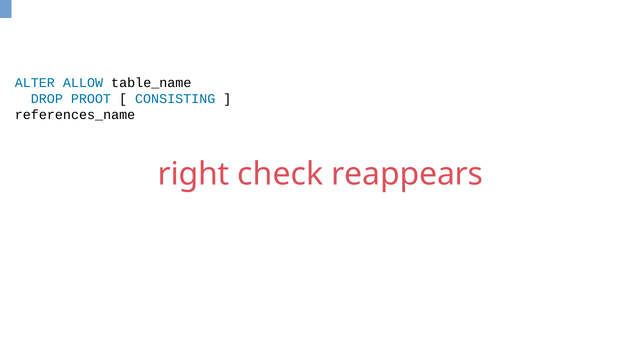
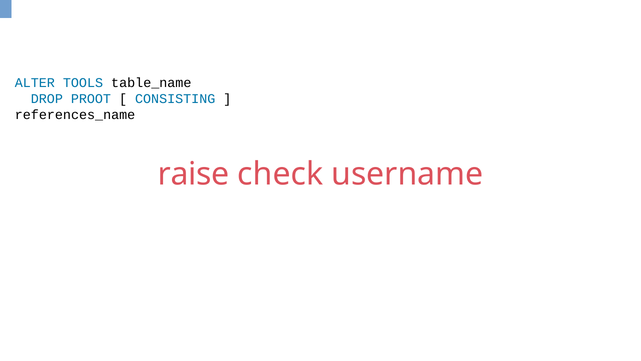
ALLOW: ALLOW -> TOOLS
right: right -> raise
reappears: reappears -> username
